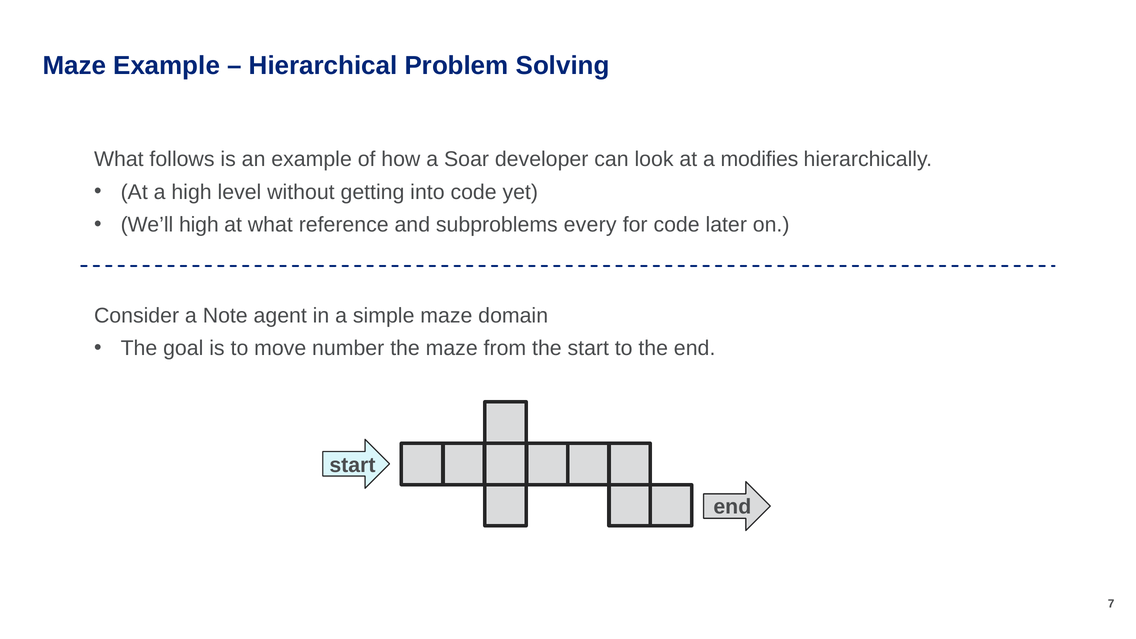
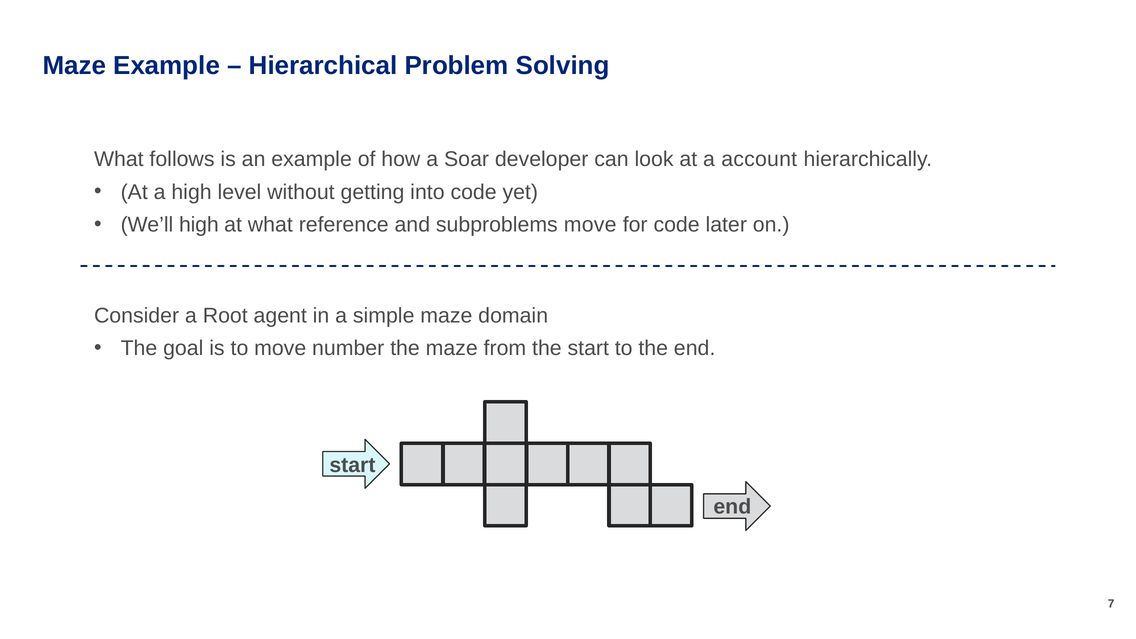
modifies: modifies -> account
subproblems every: every -> move
Note: Note -> Root
